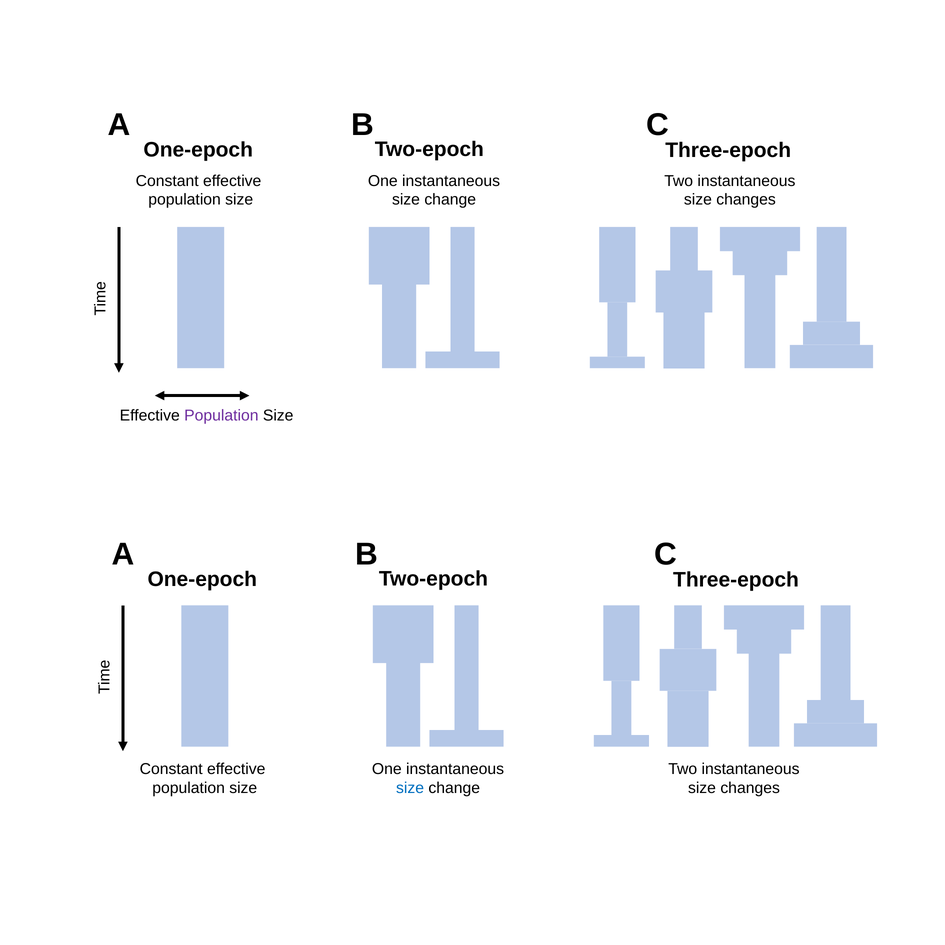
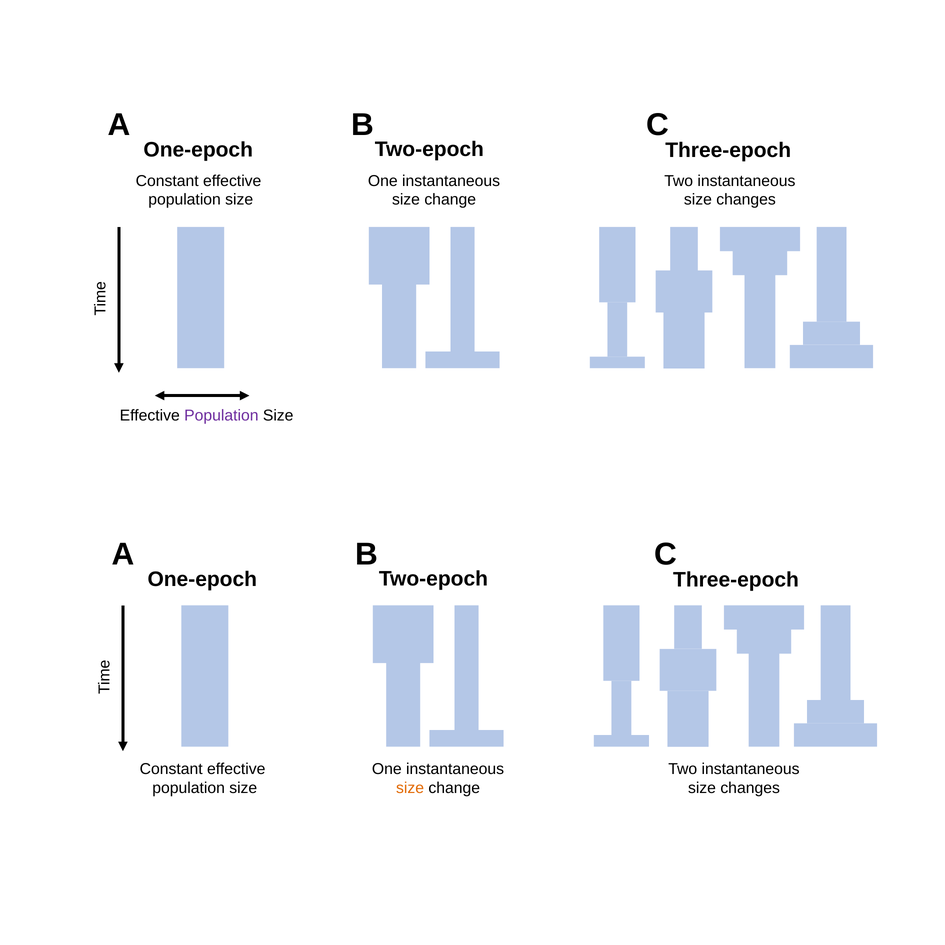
size at (410, 788) colour: blue -> orange
